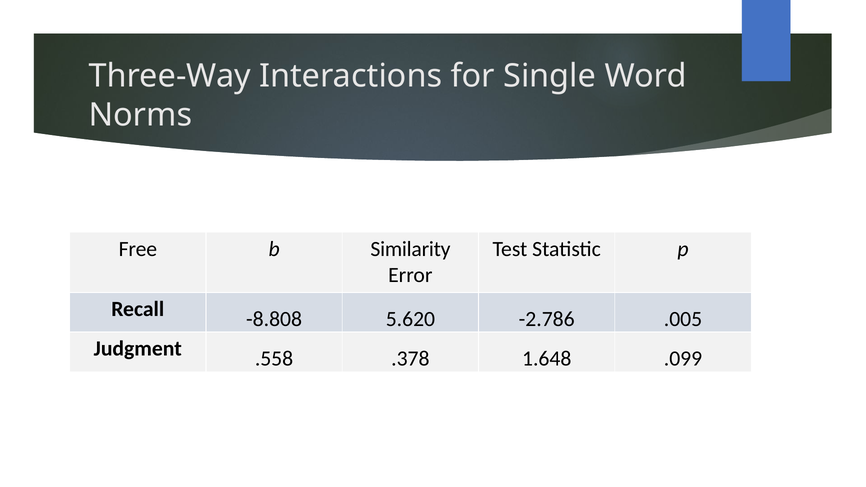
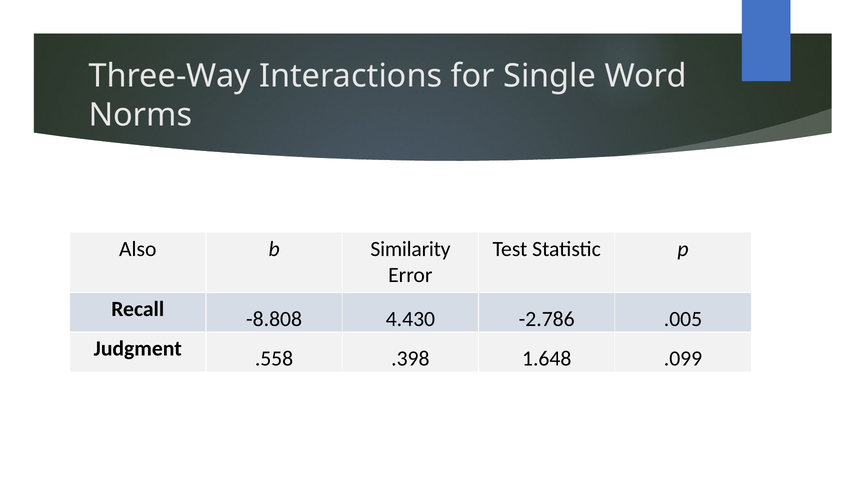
Free: Free -> Also
5.620: 5.620 -> 4.430
.378: .378 -> .398
